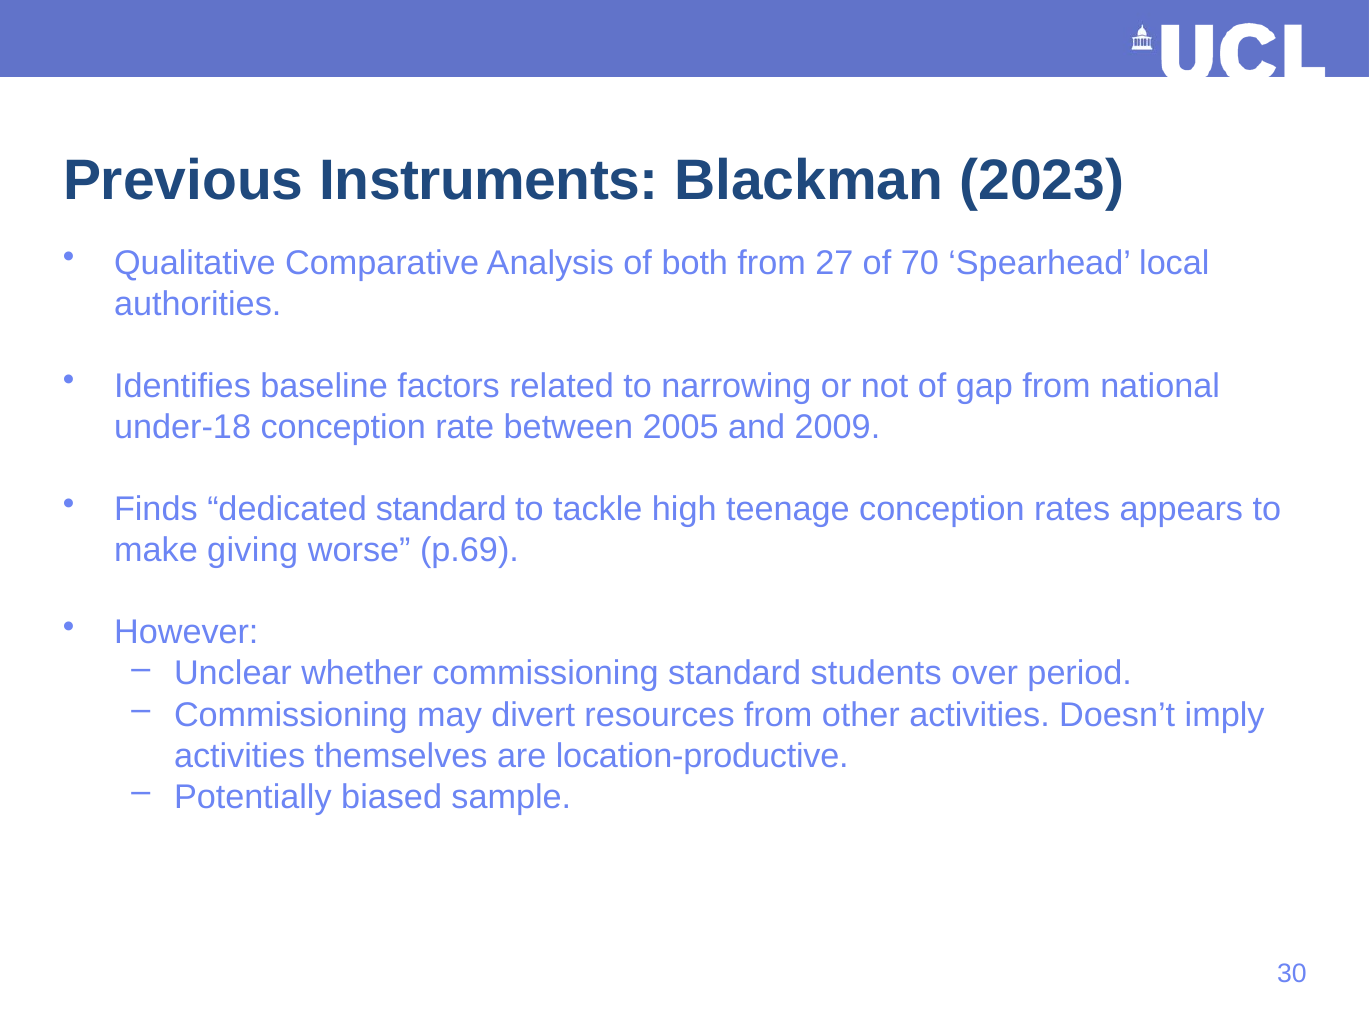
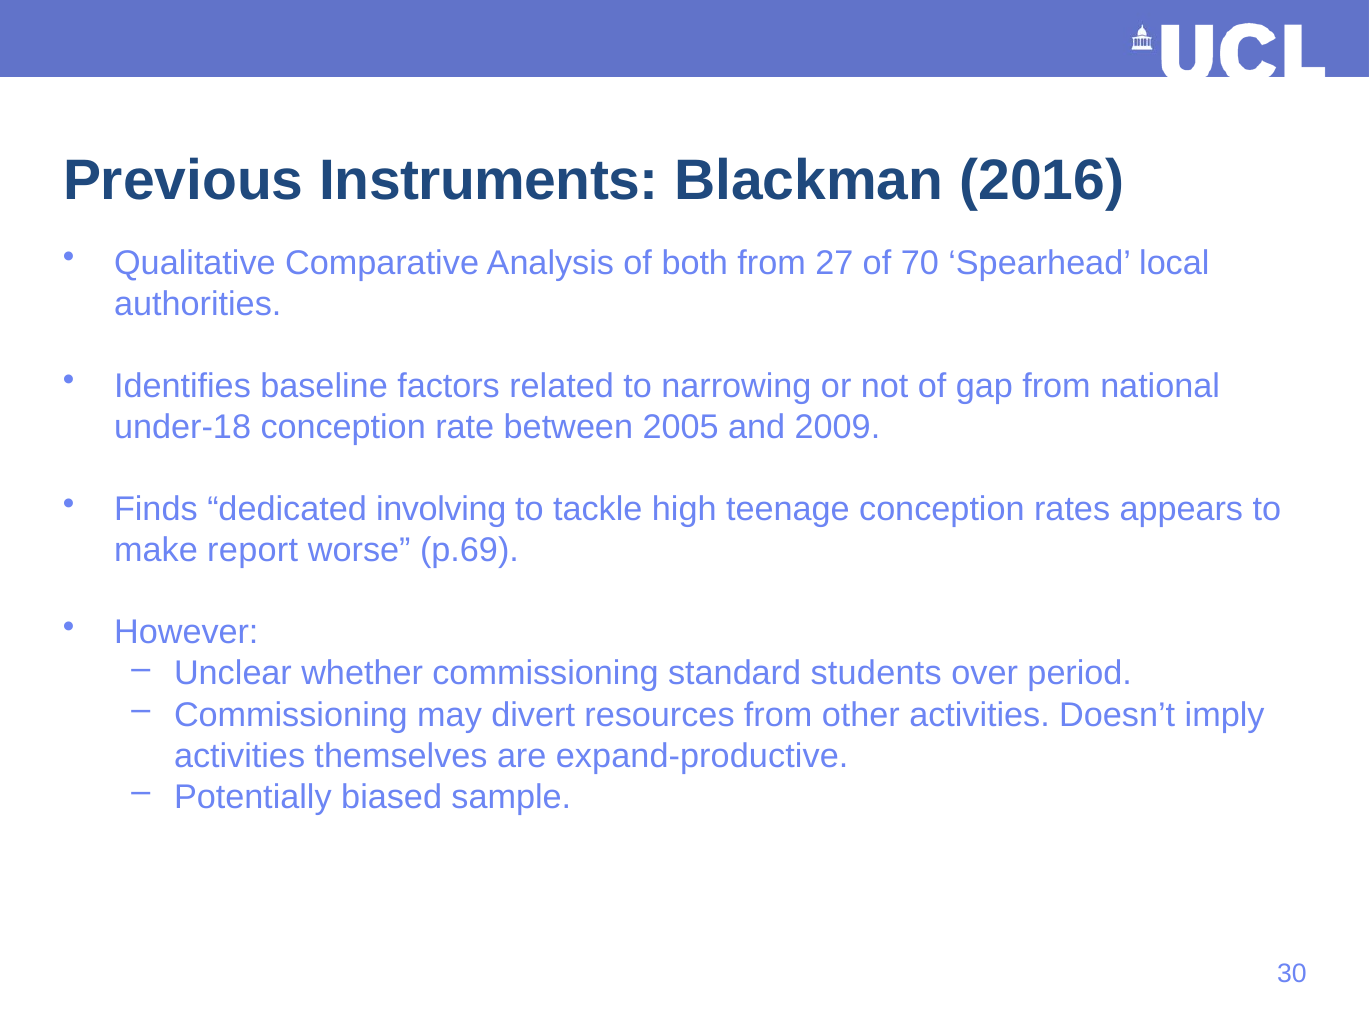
2023: 2023 -> 2016
dedicated standard: standard -> involving
giving: giving -> report
location-productive: location-productive -> expand-productive
